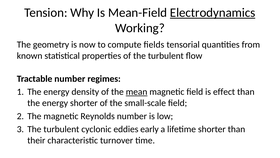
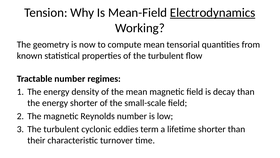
compute ﬁelds: ﬁelds -> mean
mean at (137, 92) underline: present -> none
effect: effect -> decay
early: early -> term
